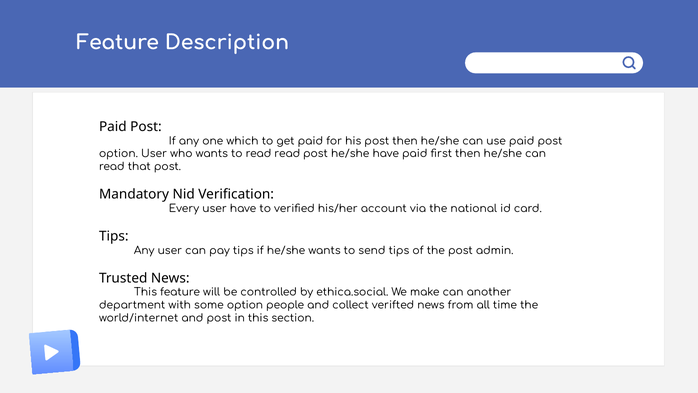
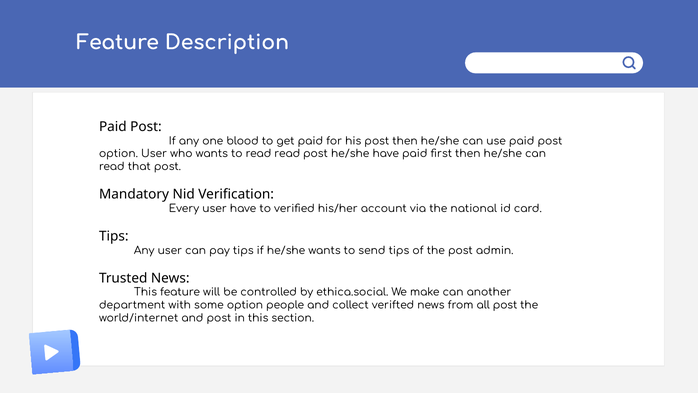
which: which -> blood
all time: time -> post
